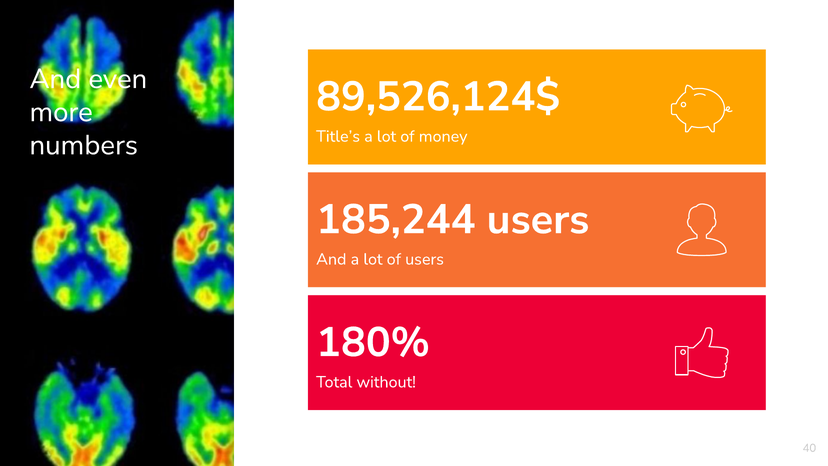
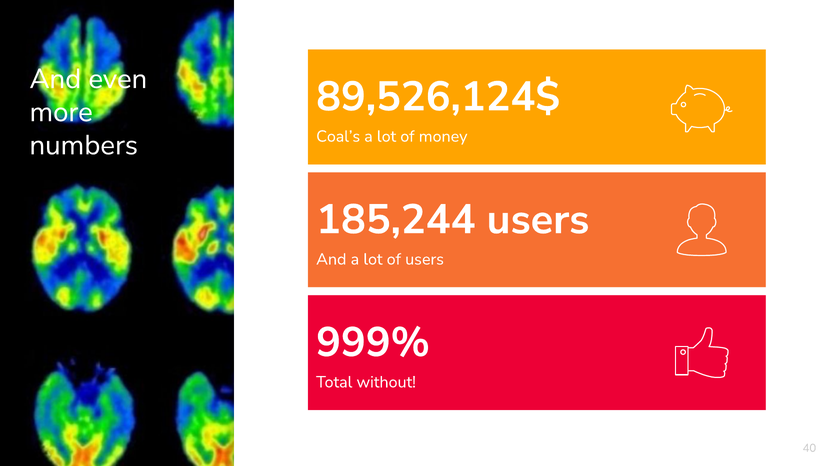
Title’s: Title’s -> Coal’s
180%: 180% -> 999%
